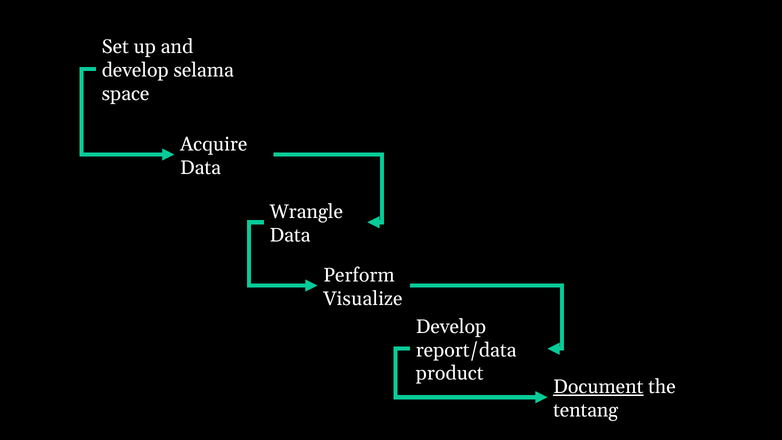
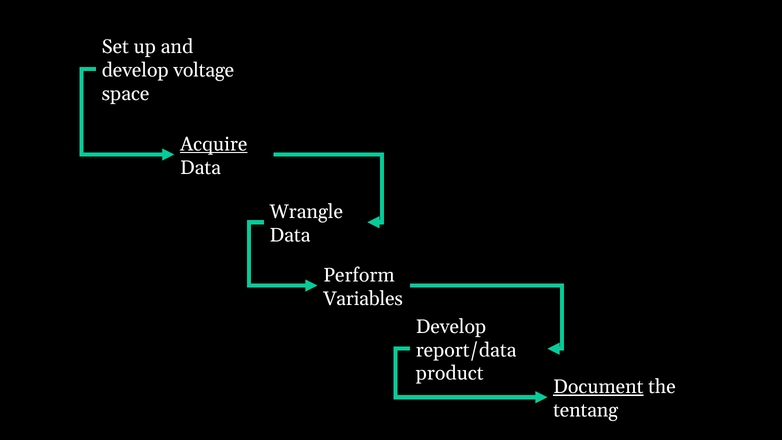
selama: selama -> voltage
Acquire underline: none -> present
Visualize: Visualize -> Variables
